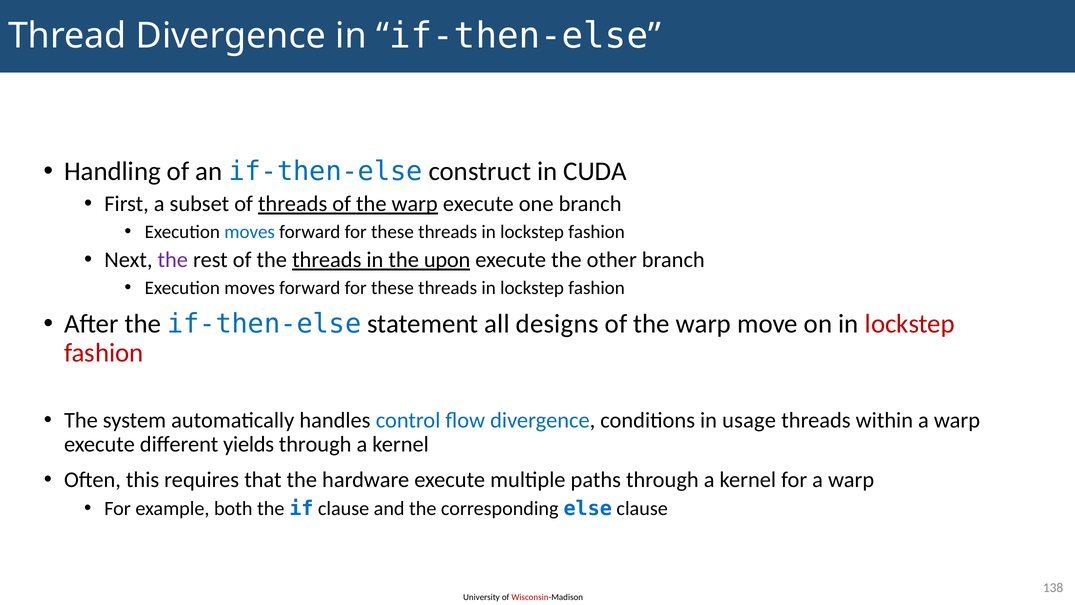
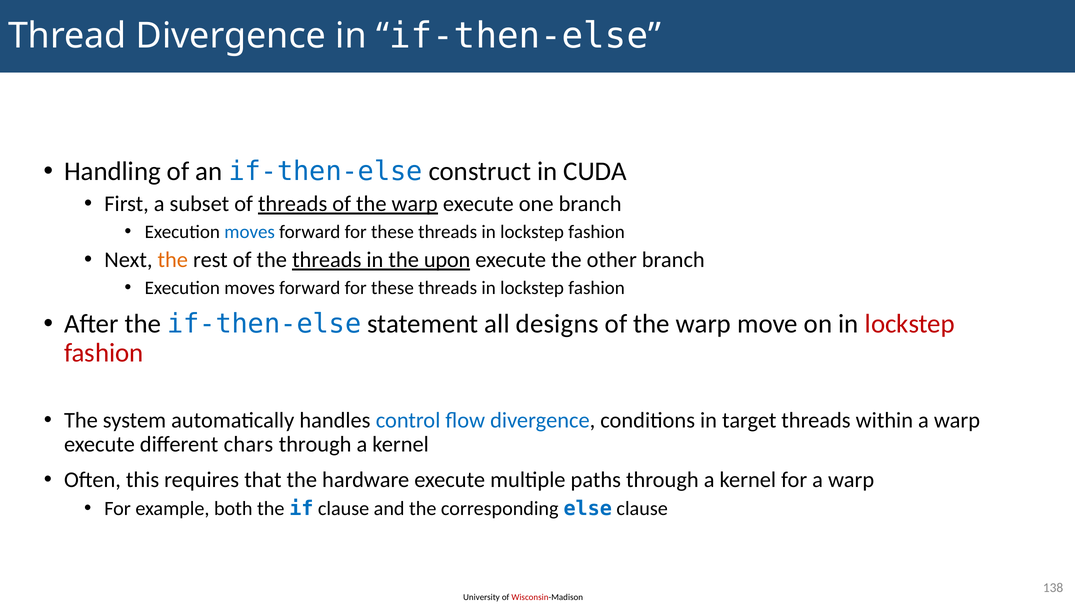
the at (173, 260) colour: purple -> orange
usage: usage -> target
yields: yields -> chars
